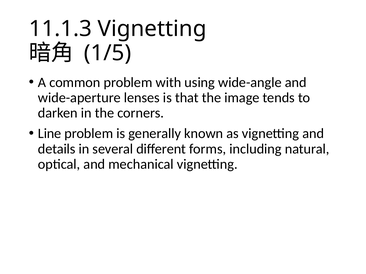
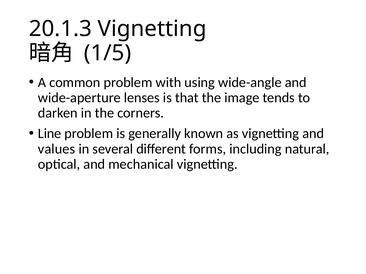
11.1.3: 11.1.3 -> 20.1.3
details: details -> values
